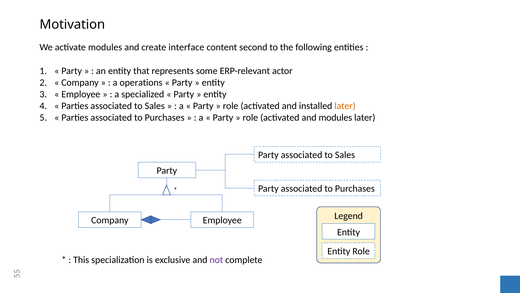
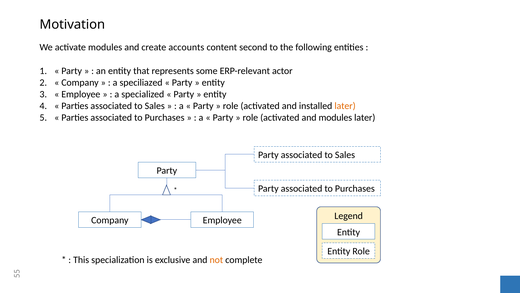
interface: interface -> accounts
operations: operations -> speciliazed
not colour: purple -> orange
